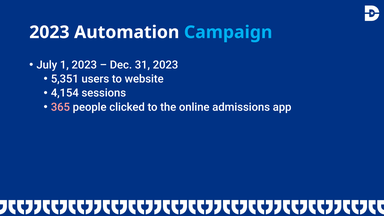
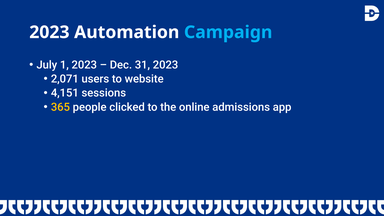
5,351: 5,351 -> 2,071
4,154: 4,154 -> 4,151
365 colour: pink -> yellow
